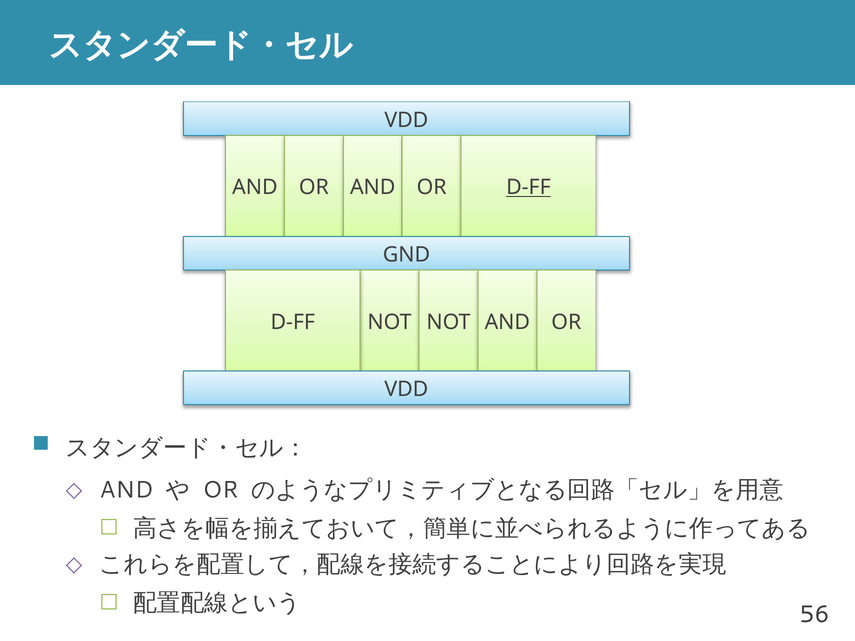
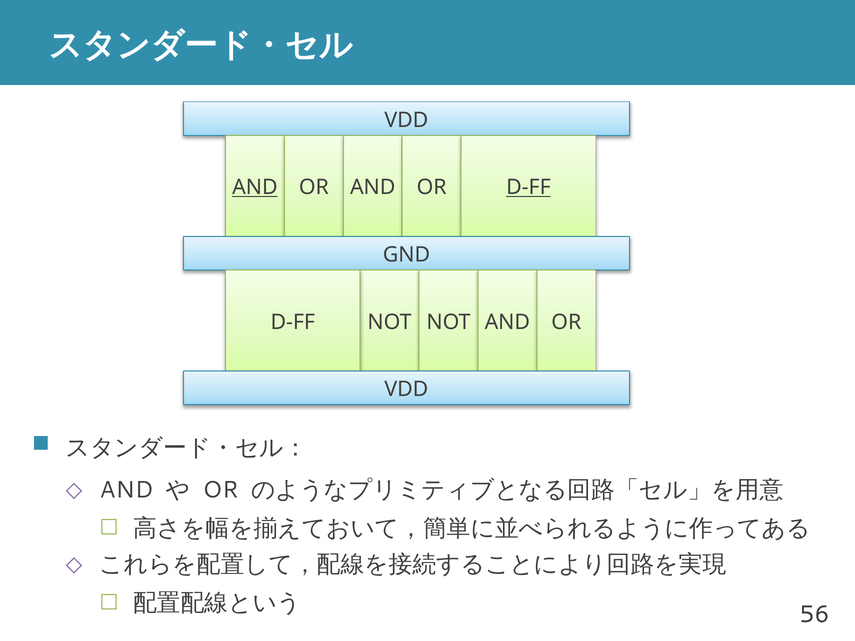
AND at (255, 187) underline: none -> present
